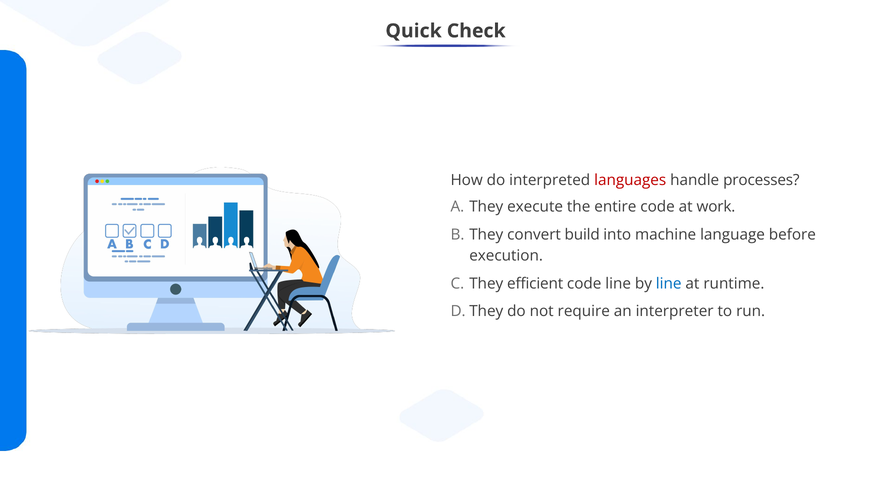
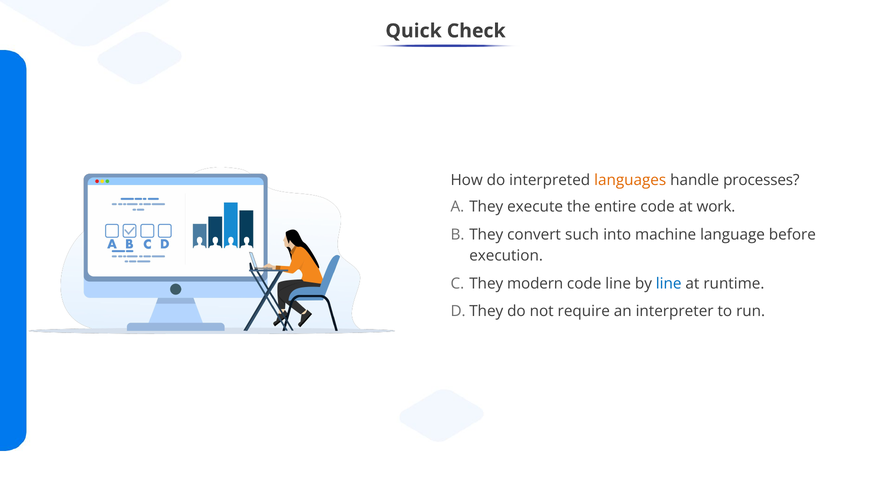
languages colour: red -> orange
build: build -> such
efficient: efficient -> modern
